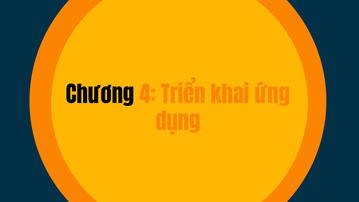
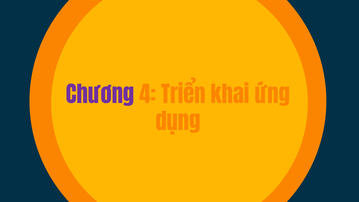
Chương colour: black -> purple
